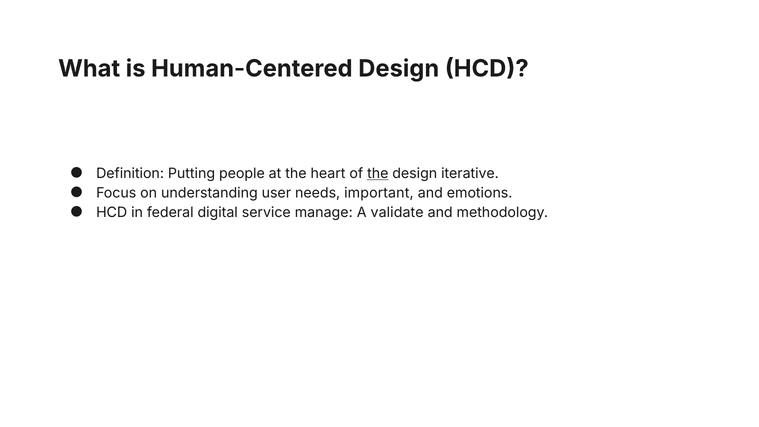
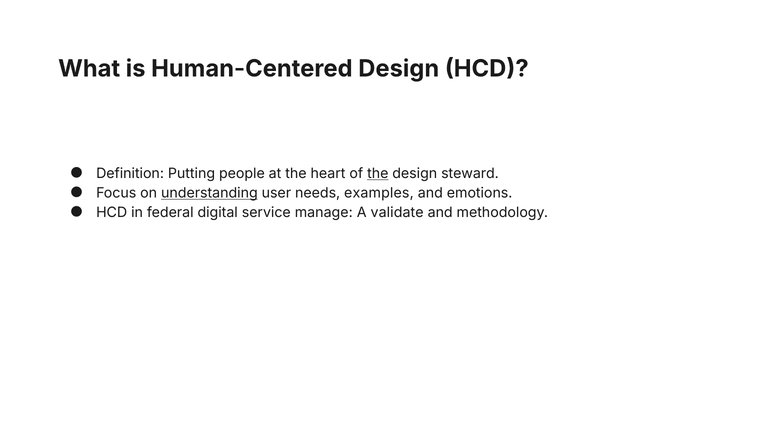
iterative: iterative -> steward
understanding underline: none -> present
important: important -> examples
